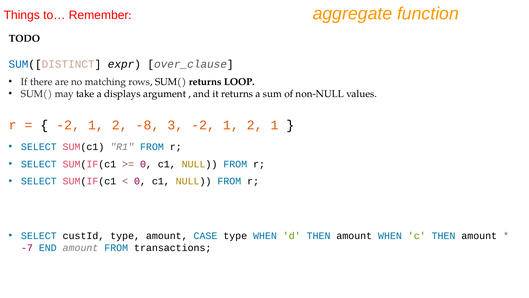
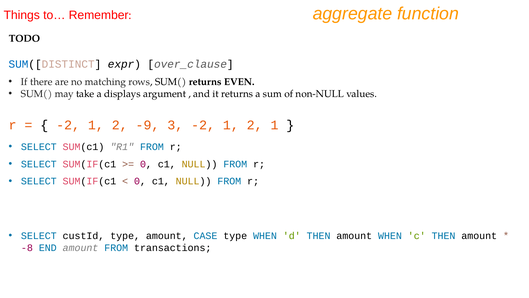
LOOP: LOOP -> EVEN
-8: -8 -> -9
-7: -7 -> -8
